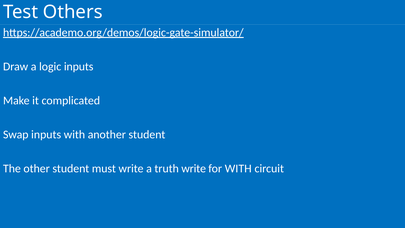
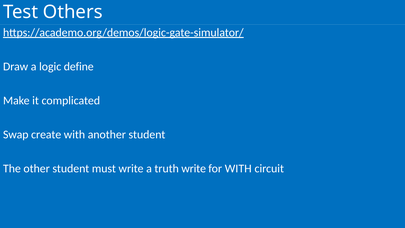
logic inputs: inputs -> define
Swap inputs: inputs -> create
